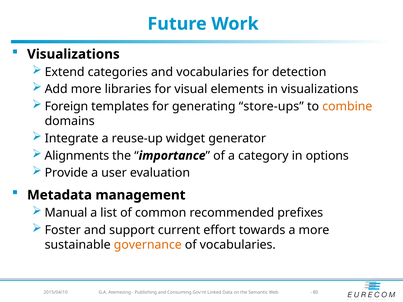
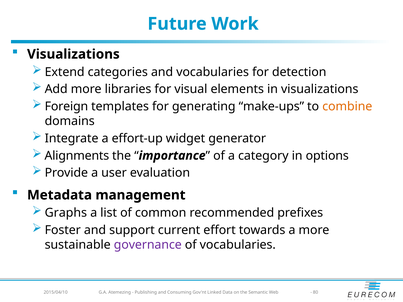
store-ups: store-ups -> make-ups
reuse-up: reuse-up -> effort-up
Manual: Manual -> Graphs
governance colour: orange -> purple
